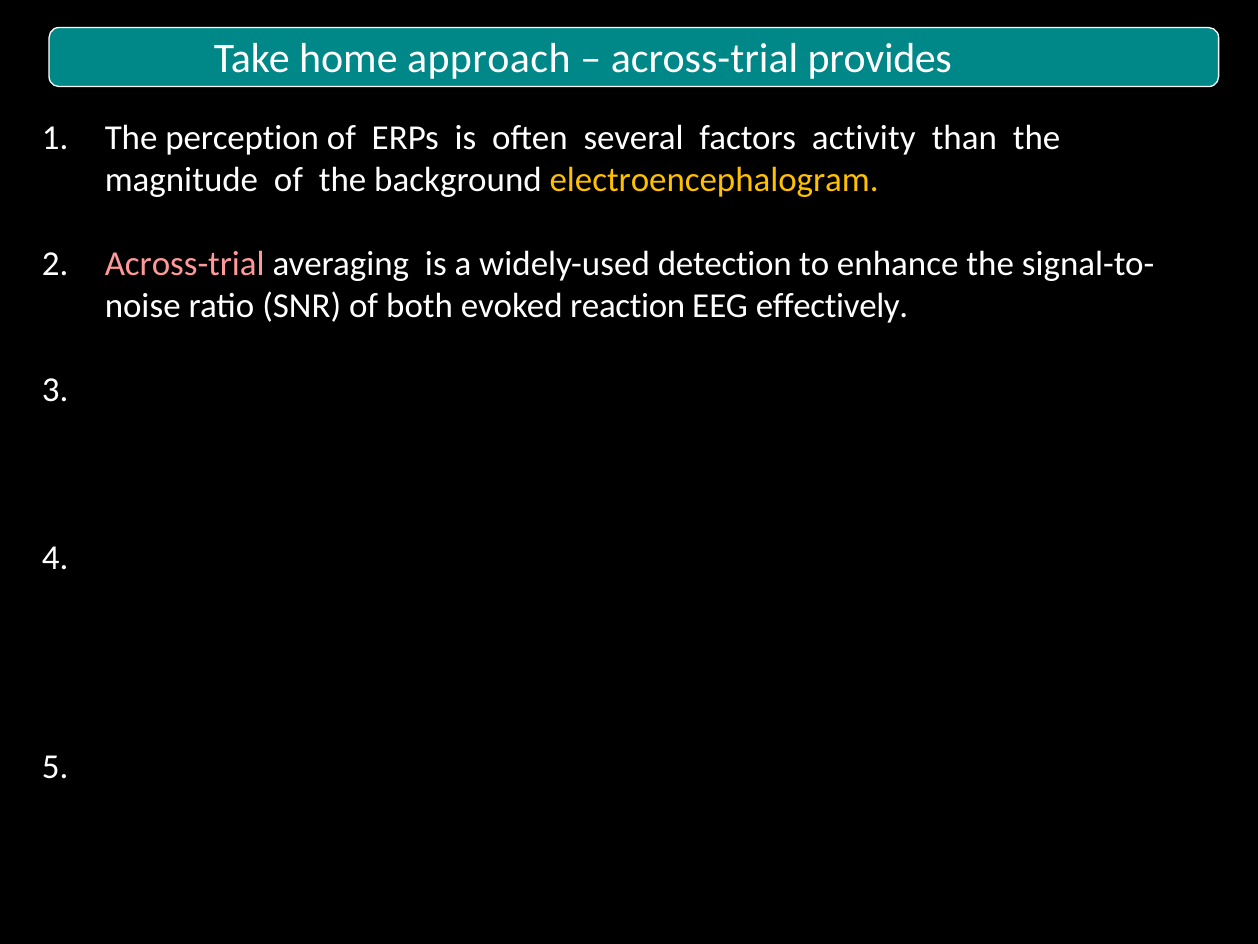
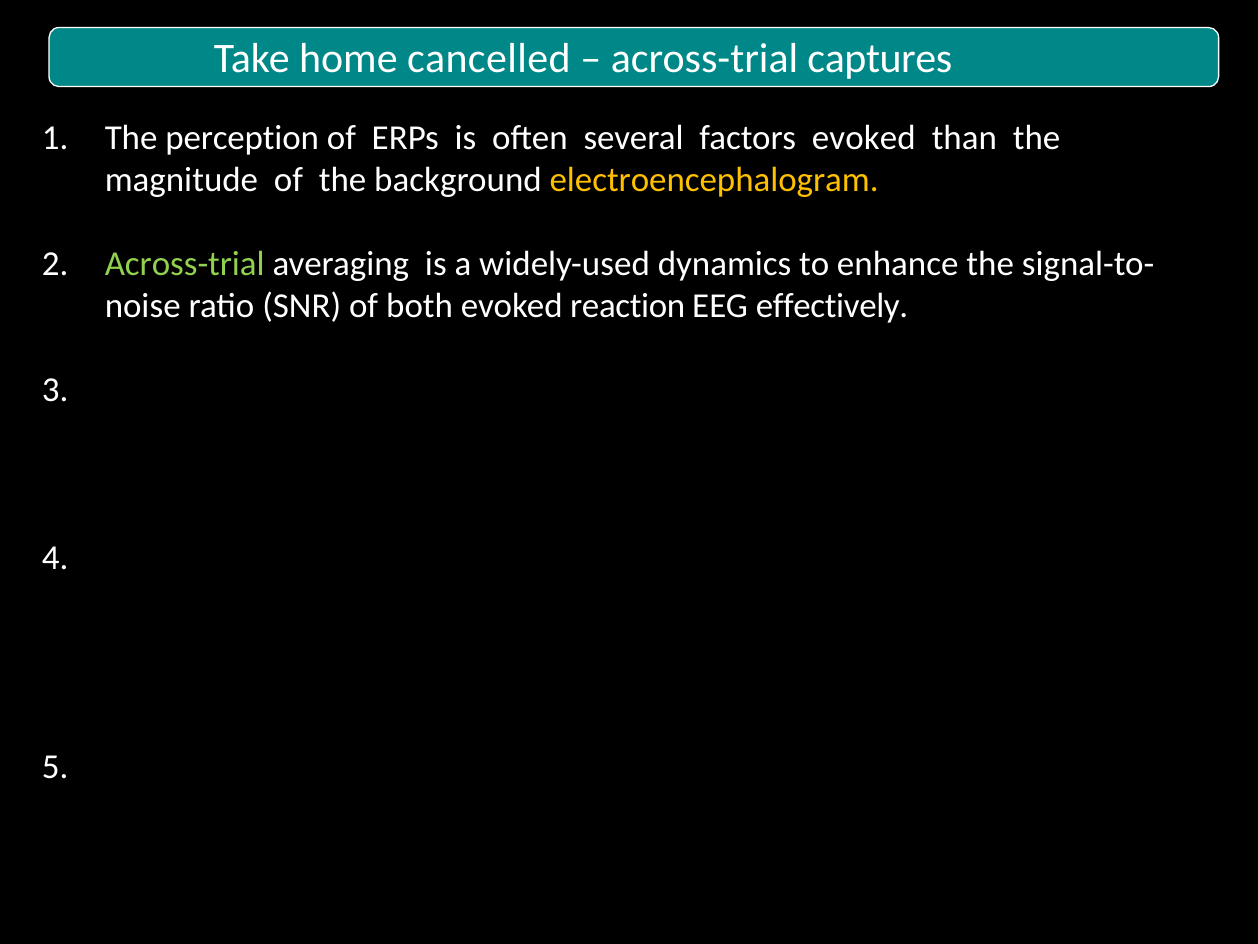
home approach: approach -> cancelled
provides: provides -> captures
factors activity: activity -> evoked
Across-trial at (185, 264) colour: pink -> light green
widely-used detection: detection -> dynamics
